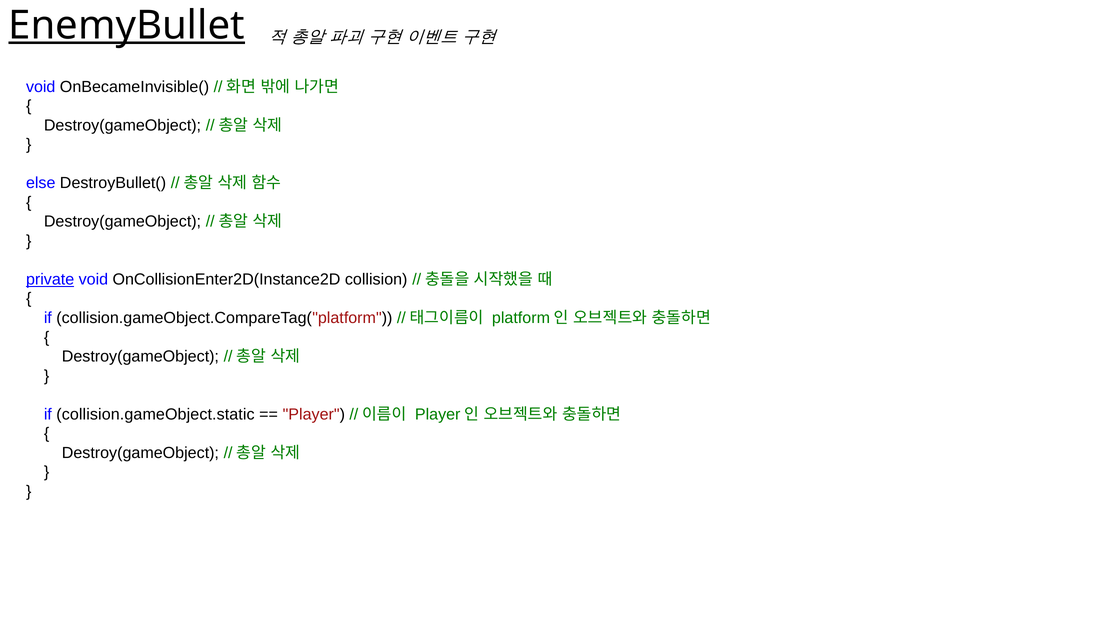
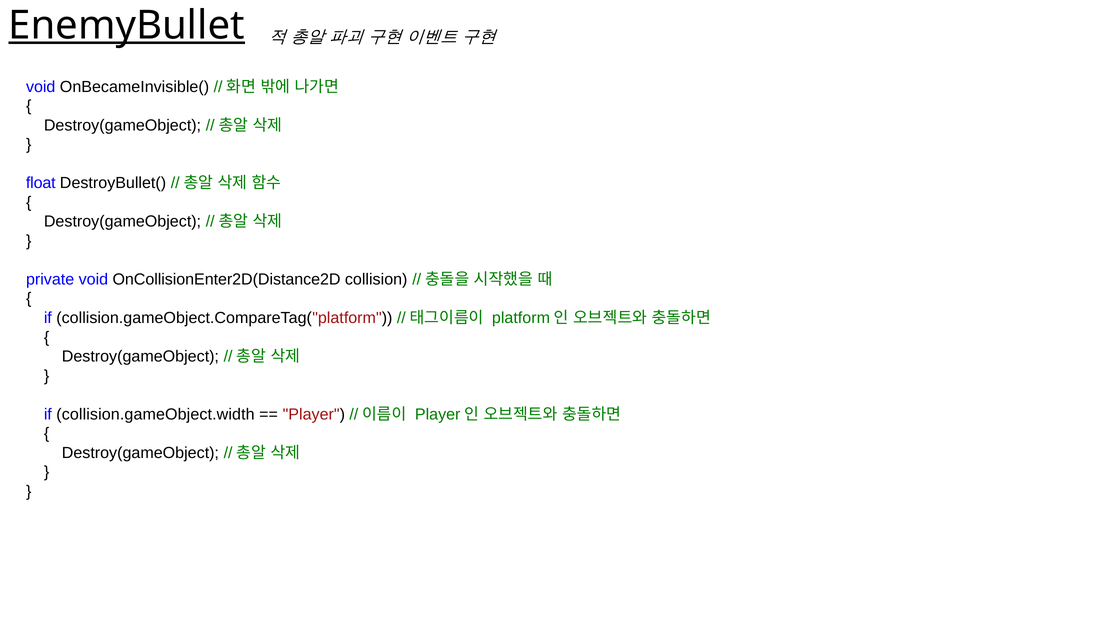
else: else -> float
private underline: present -> none
OnCollisionEnter2D(Instance2D: OnCollisionEnter2D(Instance2D -> OnCollisionEnter2D(Distance2D
collision.gameObject.static: collision.gameObject.static -> collision.gameObject.width
